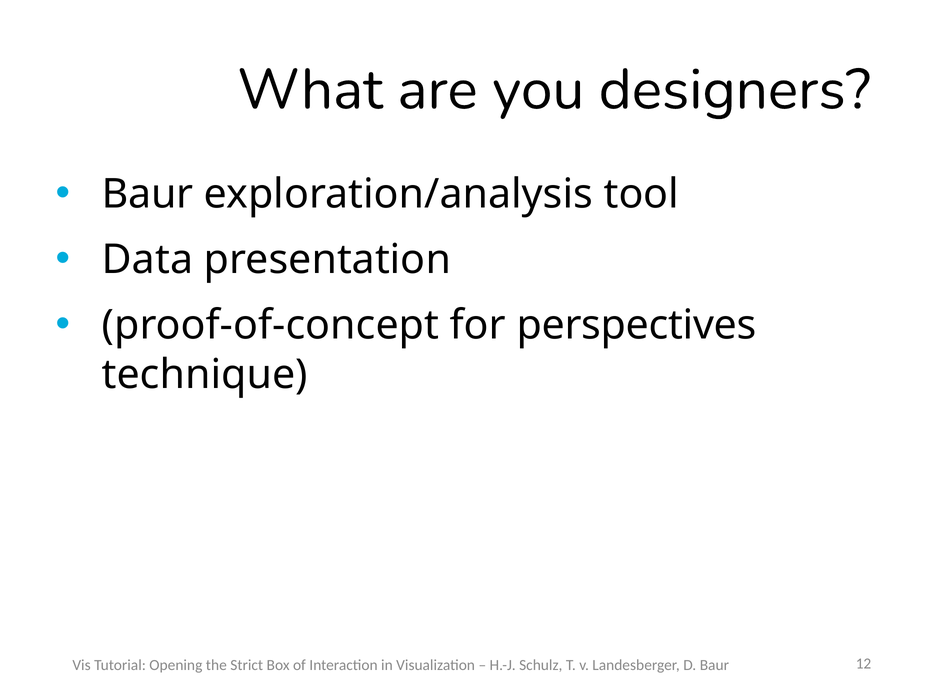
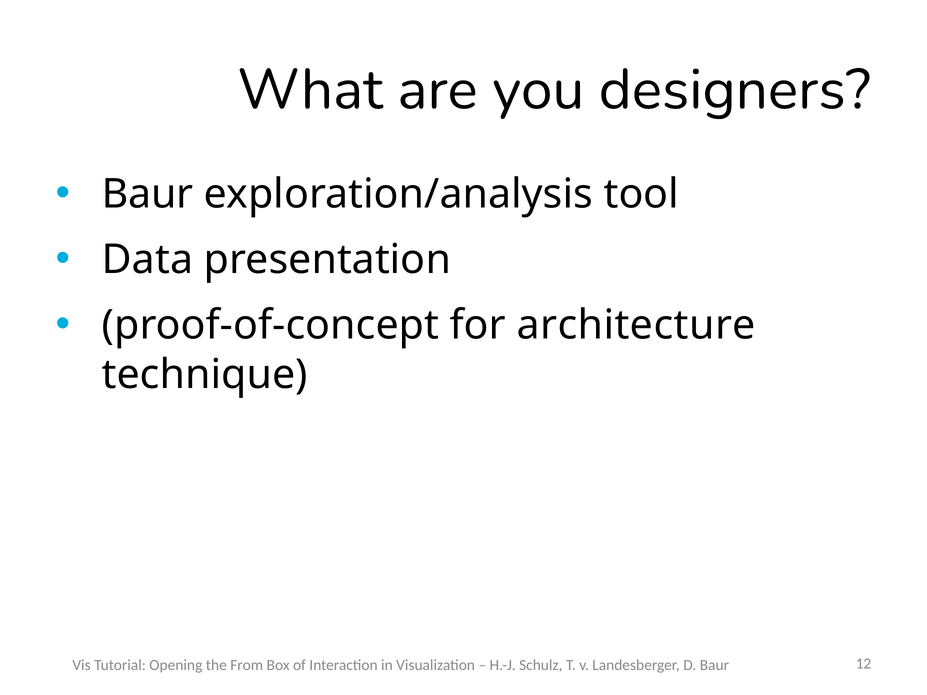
perspectives: perspectives -> architecture
Strict: Strict -> From
